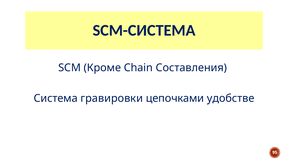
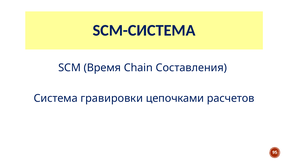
Кроме: Кроме -> Время
удобстве: удобстве -> расчетов
